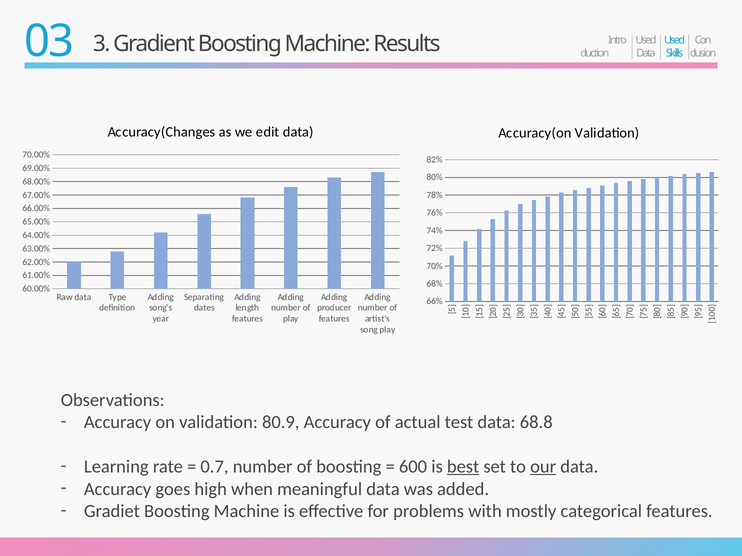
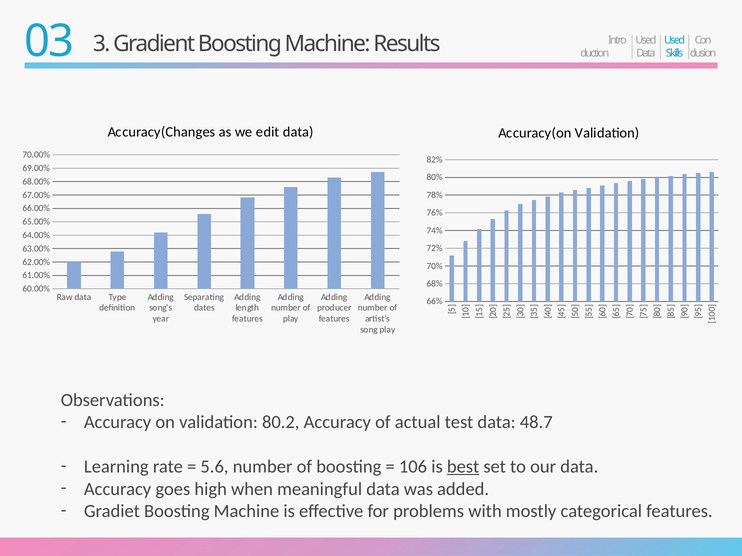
80.9: 80.9 -> 80.2
68.8: 68.8 -> 48.7
0.7: 0.7 -> 5.6
600: 600 -> 106
our underline: present -> none
